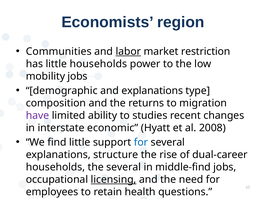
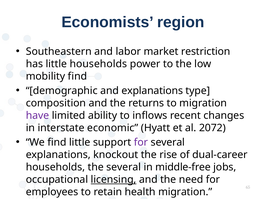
Communities: Communities -> Southeastern
labor underline: present -> none
mobility jobs: jobs -> find
studies: studies -> inflows
2008: 2008 -> 2072
for at (141, 143) colour: blue -> purple
structure: structure -> knockout
middle-find: middle-find -> middle-free
health questions: questions -> migration
